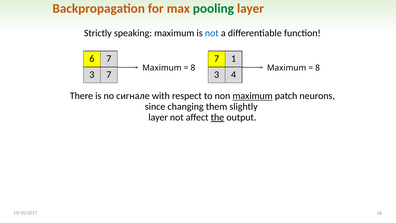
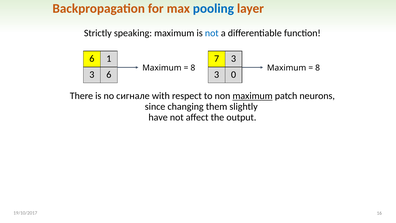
pooling colour: green -> blue
6 7: 7 -> 1
7 1: 1 -> 3
3 7: 7 -> 6
4: 4 -> 0
layer at (158, 117): layer -> have
the underline: present -> none
